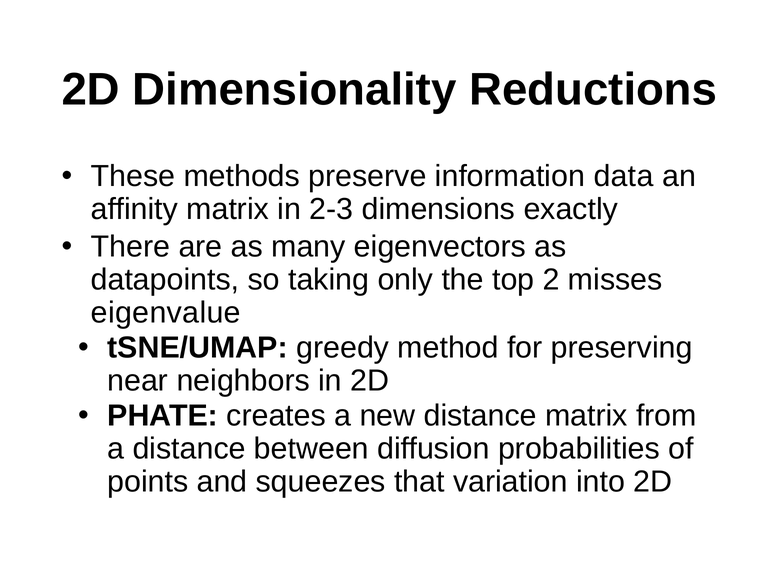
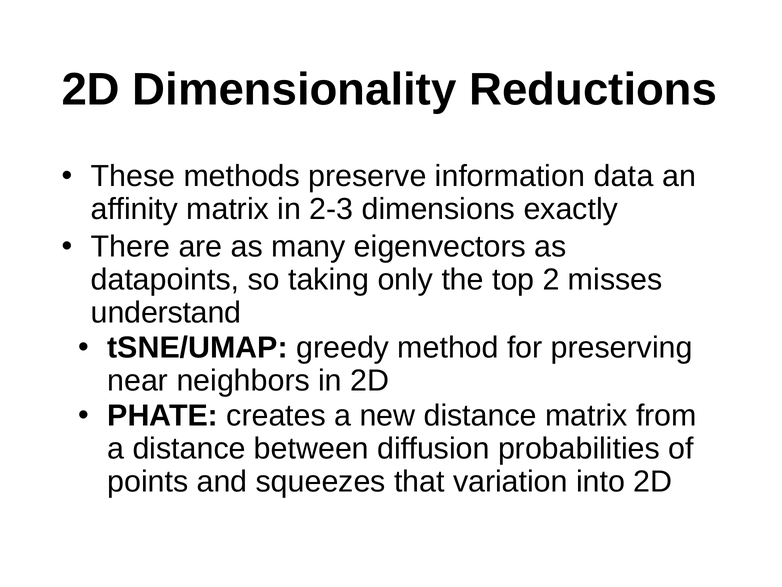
eigenvalue: eigenvalue -> understand
